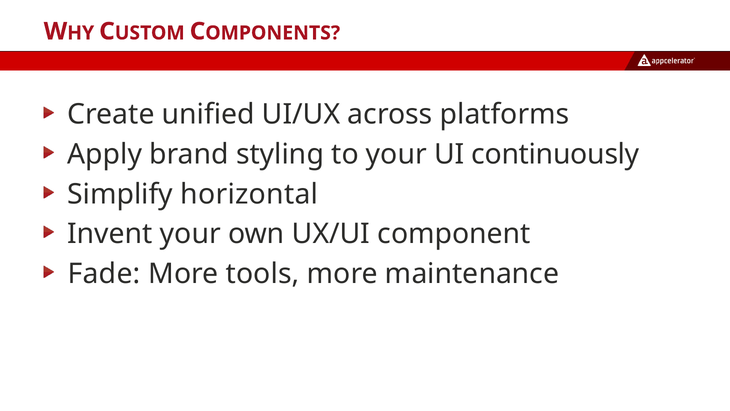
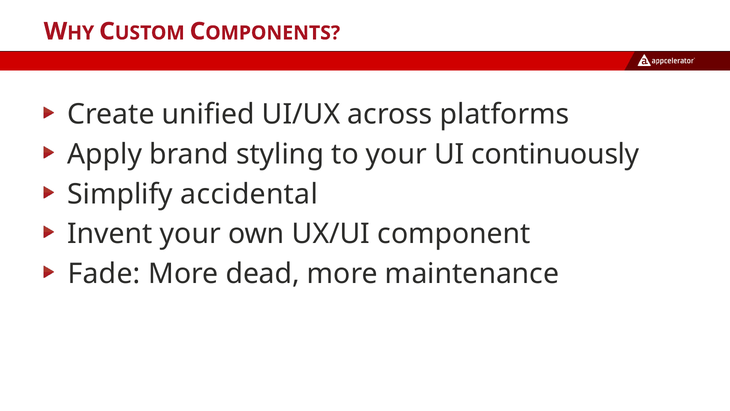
horizontal: horizontal -> accidental
tools: tools -> dead
